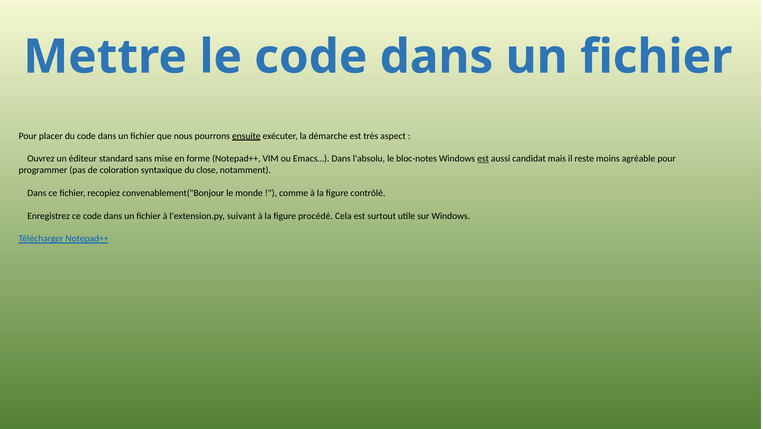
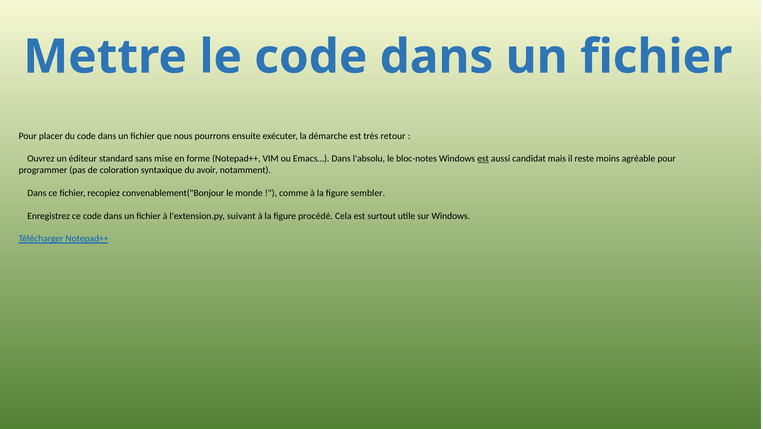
ensuite underline: present -> none
aspect: aspect -> retour
close: close -> avoir
contrôlé: contrôlé -> sembler
